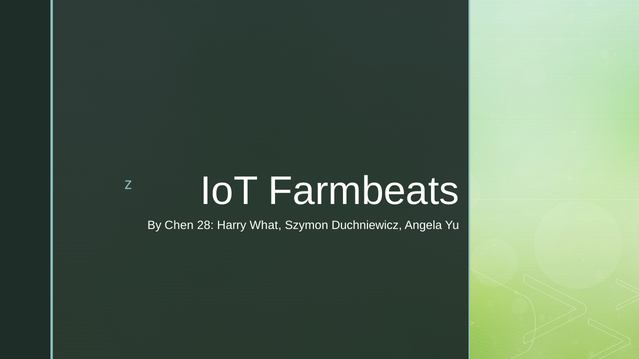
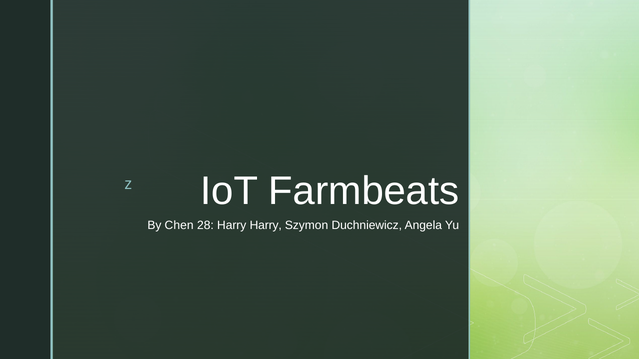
Harry What: What -> Harry
